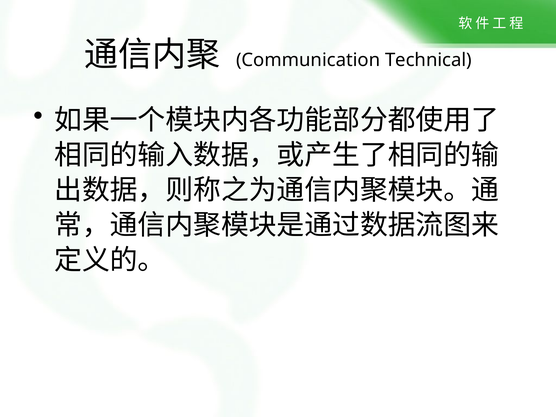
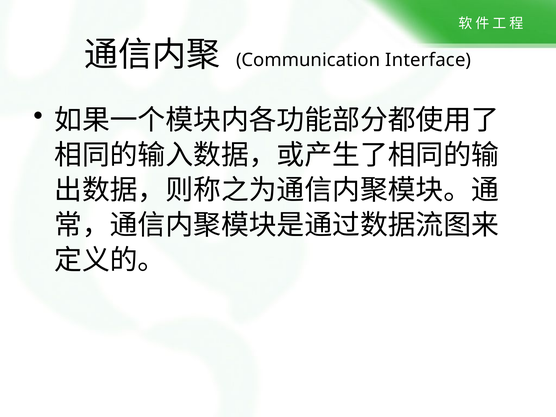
Technical: Technical -> Interface
